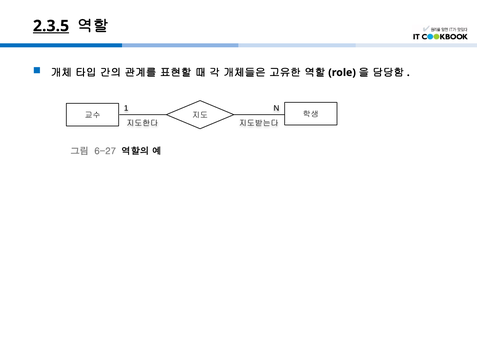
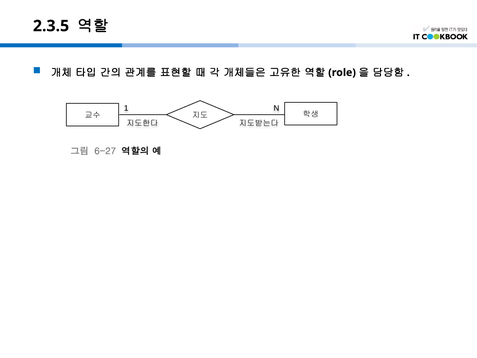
2.3.5 underline: present -> none
